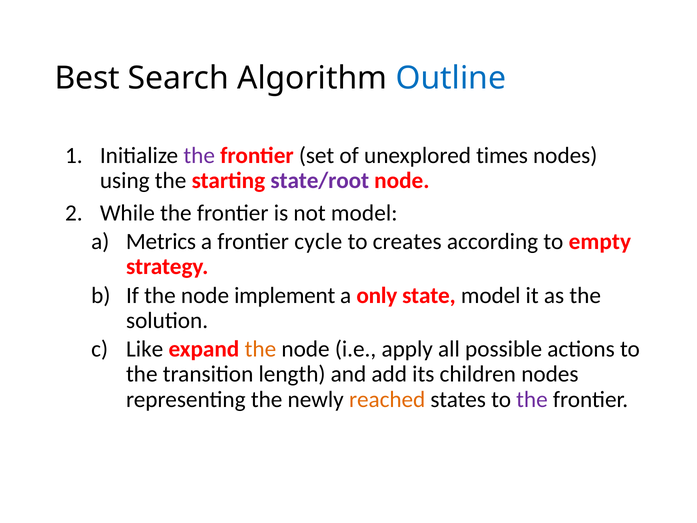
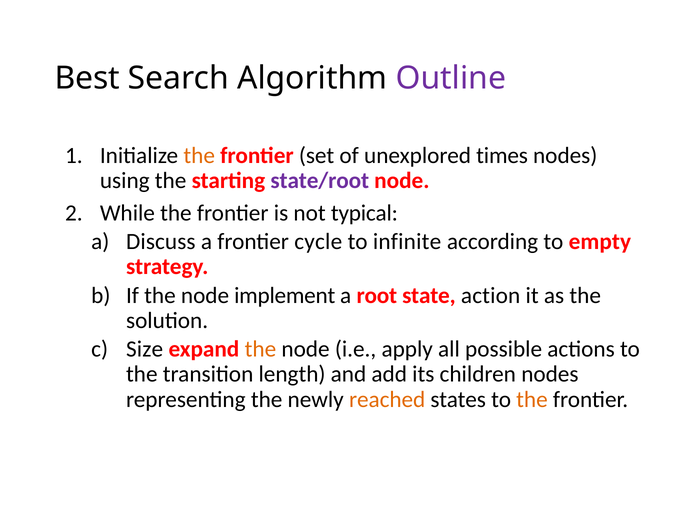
Outline colour: blue -> purple
the at (199, 155) colour: purple -> orange
not model: model -> typical
Metrics: Metrics -> Discuss
creates: creates -> infinite
only: only -> root
state model: model -> action
Like: Like -> Size
the at (532, 399) colour: purple -> orange
